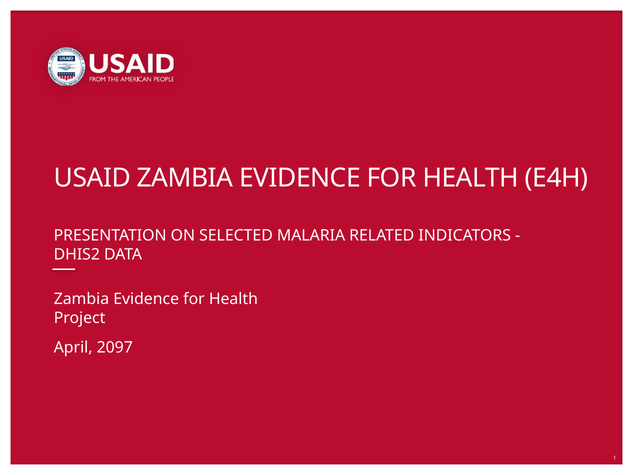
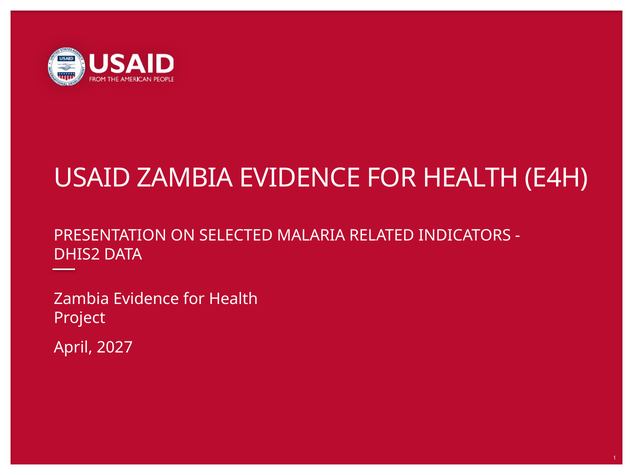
2097: 2097 -> 2027
